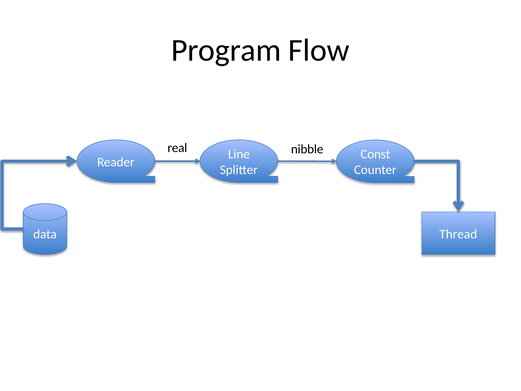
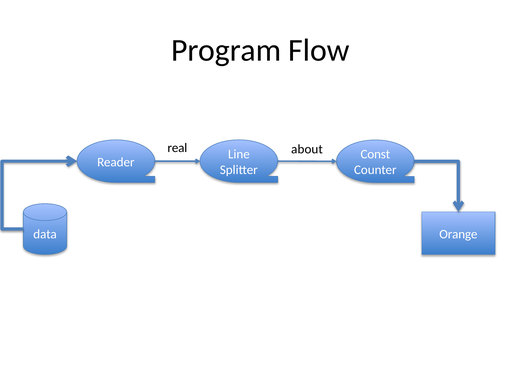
nibble: nibble -> about
Thread: Thread -> Orange
